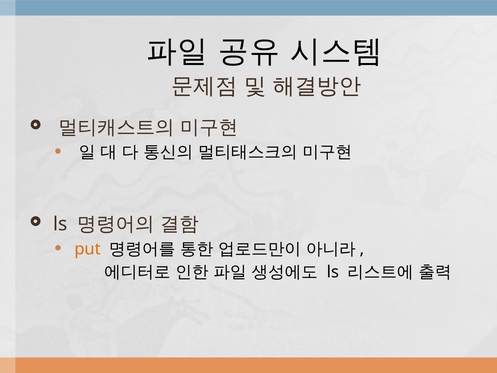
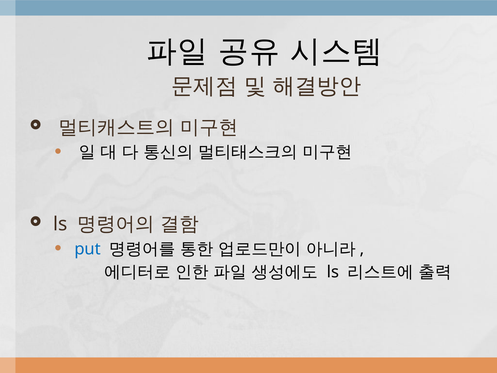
put colour: orange -> blue
